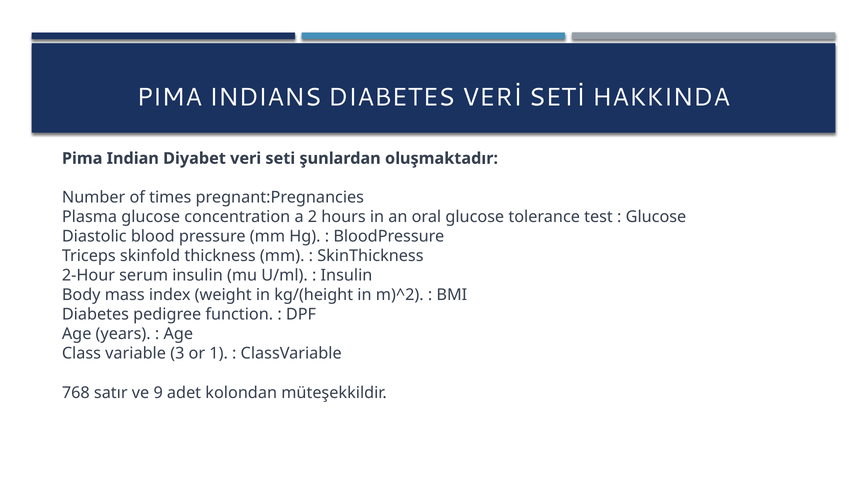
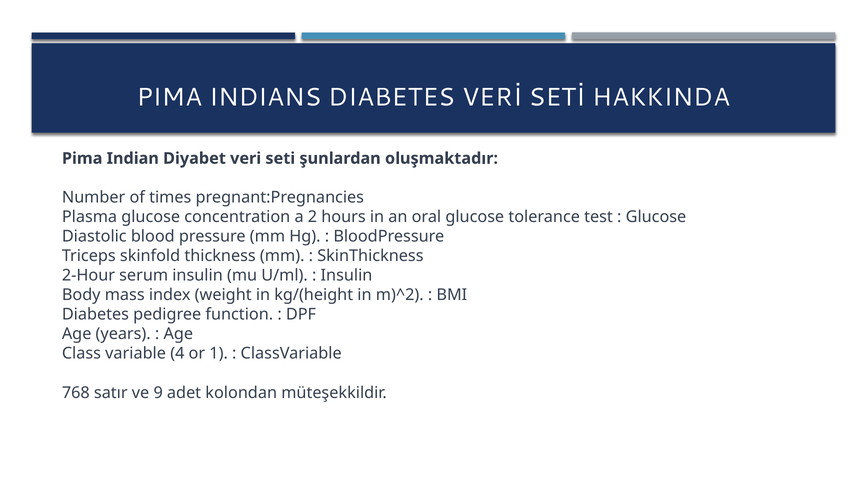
3: 3 -> 4
